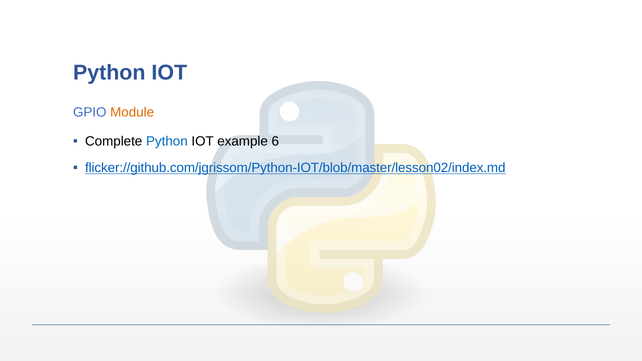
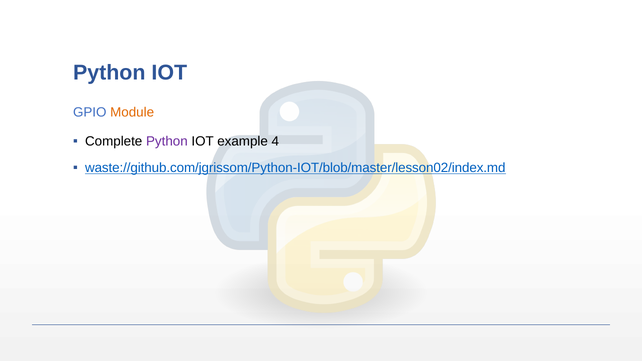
Python at (167, 141) colour: blue -> purple
6: 6 -> 4
flicker://github.com/jgrissom/Python-IOT/blob/master/lesson02/index.md: flicker://github.com/jgrissom/Python-IOT/blob/master/lesson02/index.md -> waste://github.com/jgrissom/Python-IOT/blob/master/lesson02/index.md
